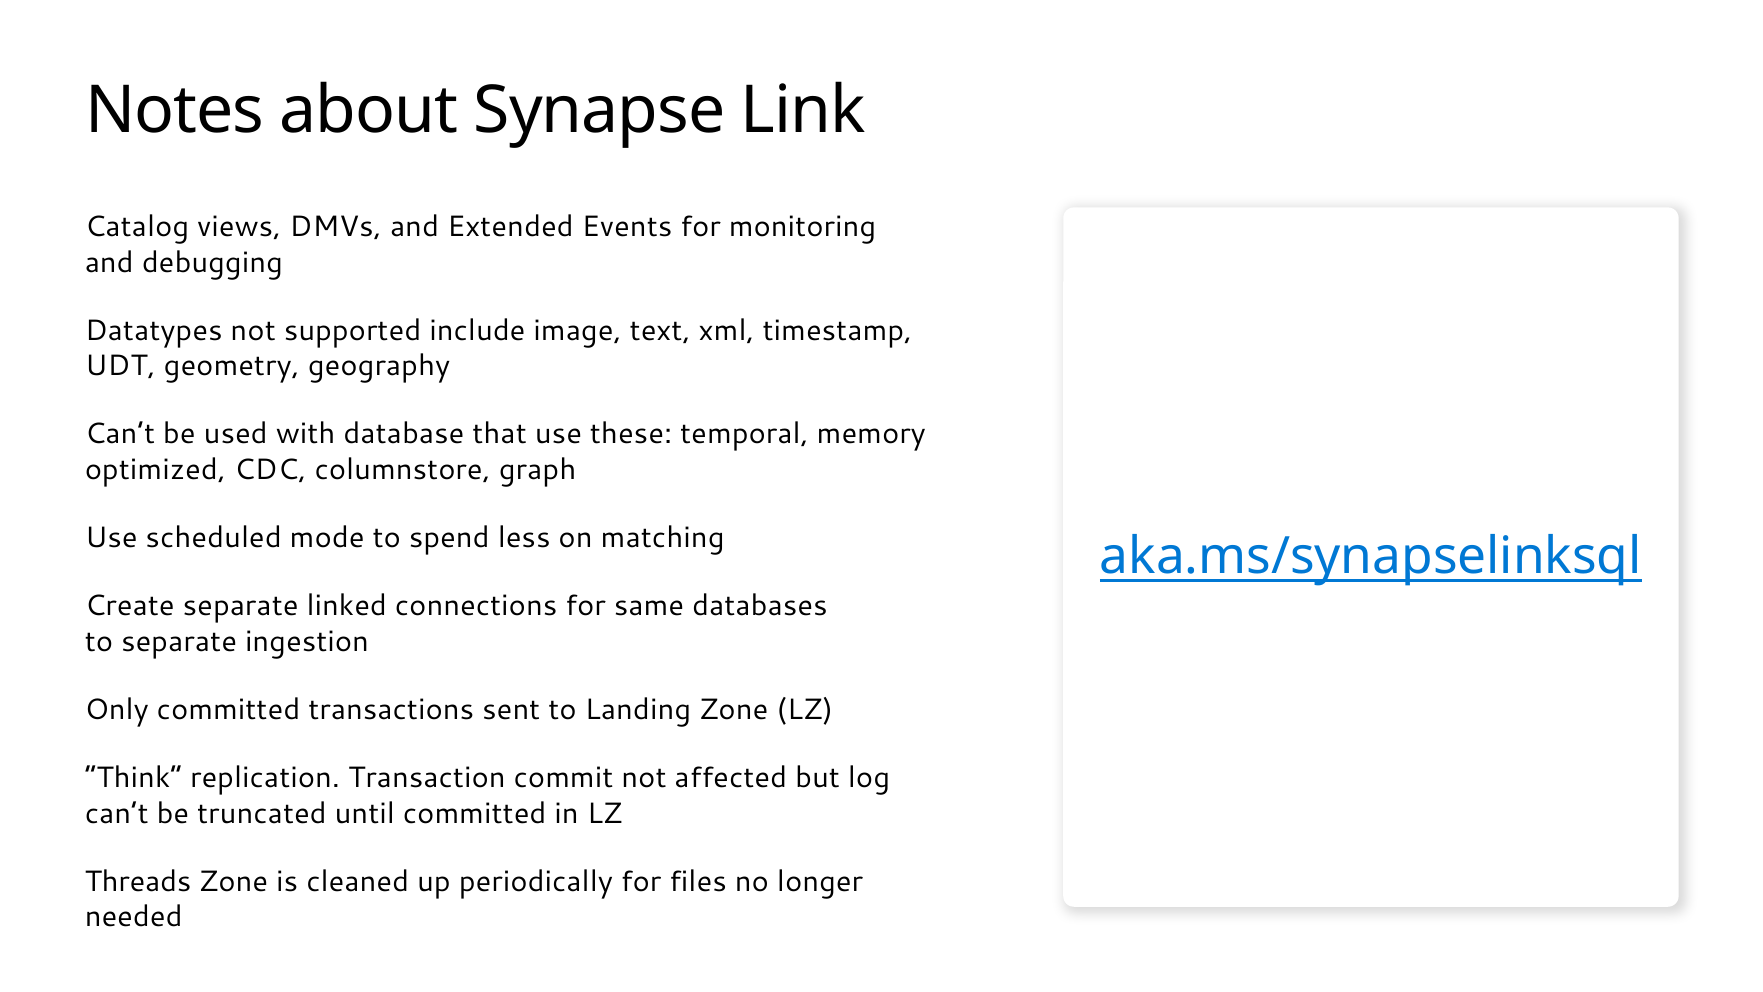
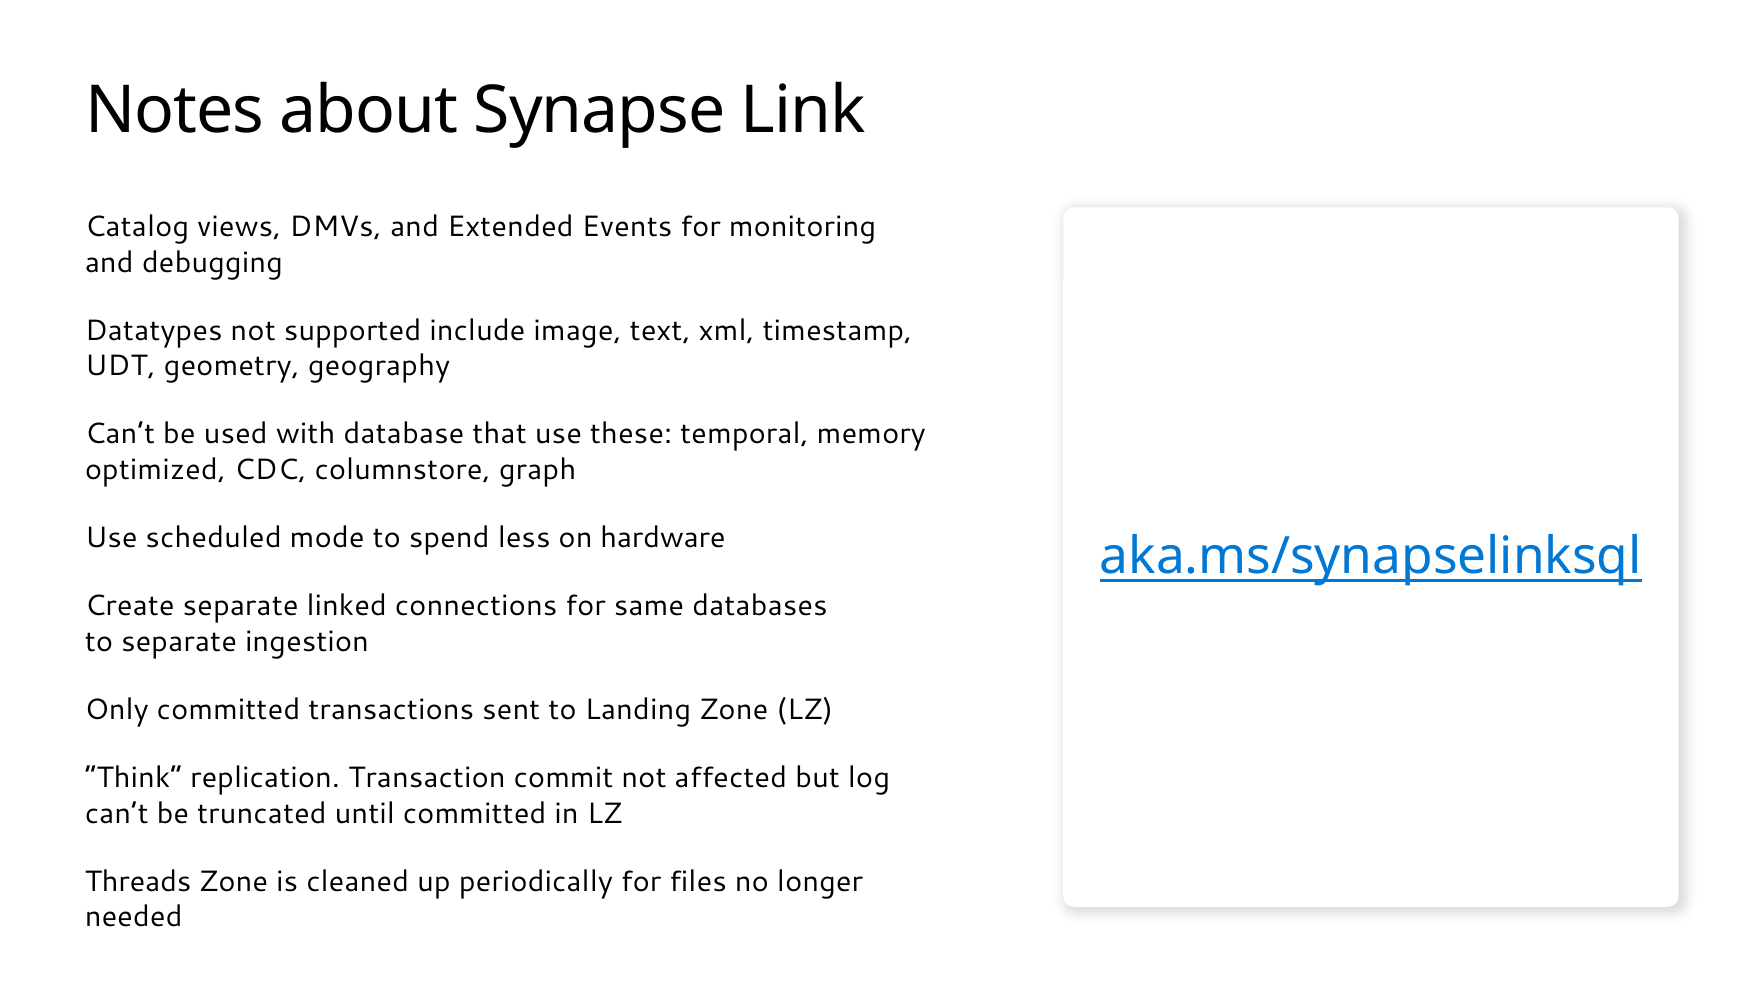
matching: matching -> hardware
